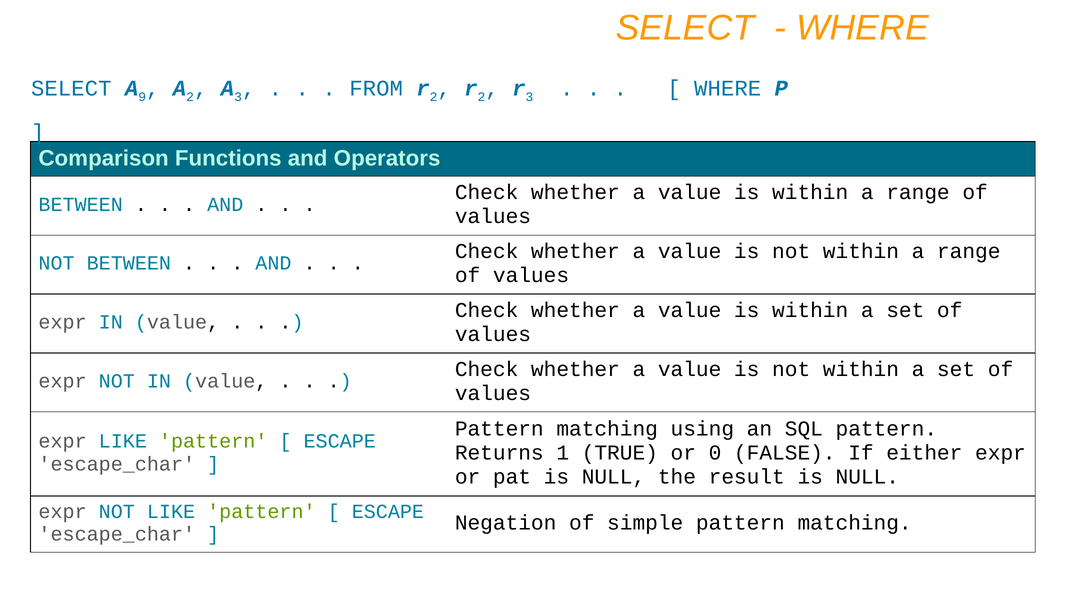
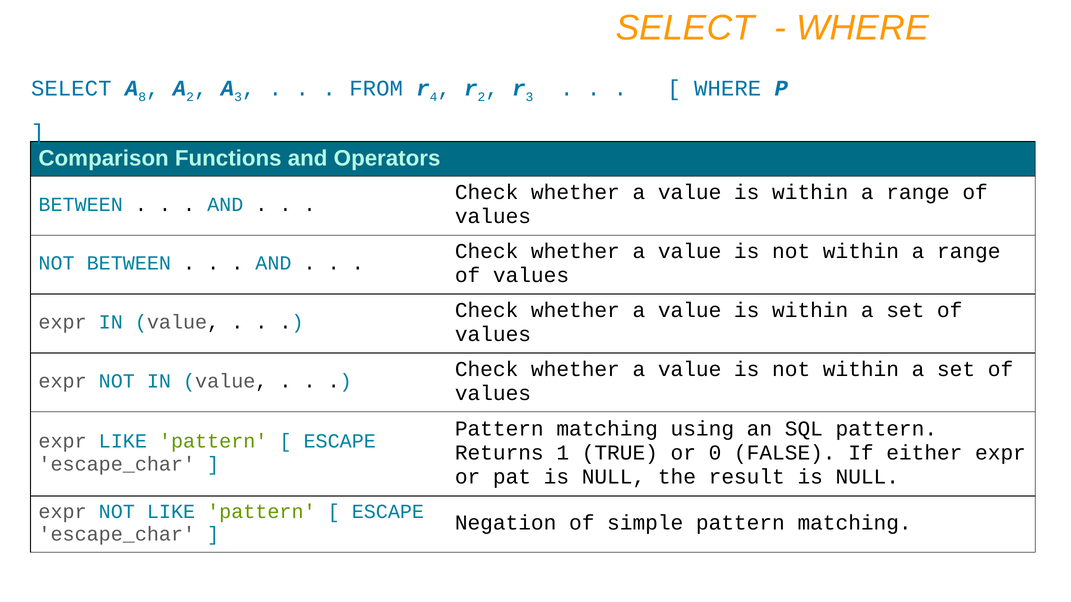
9: 9 -> 8
2 at (434, 97): 2 -> 4
